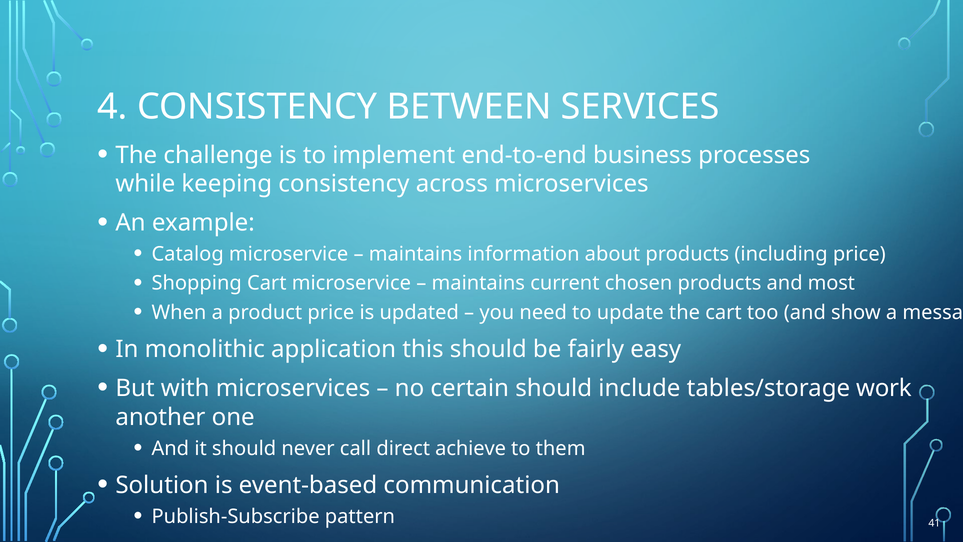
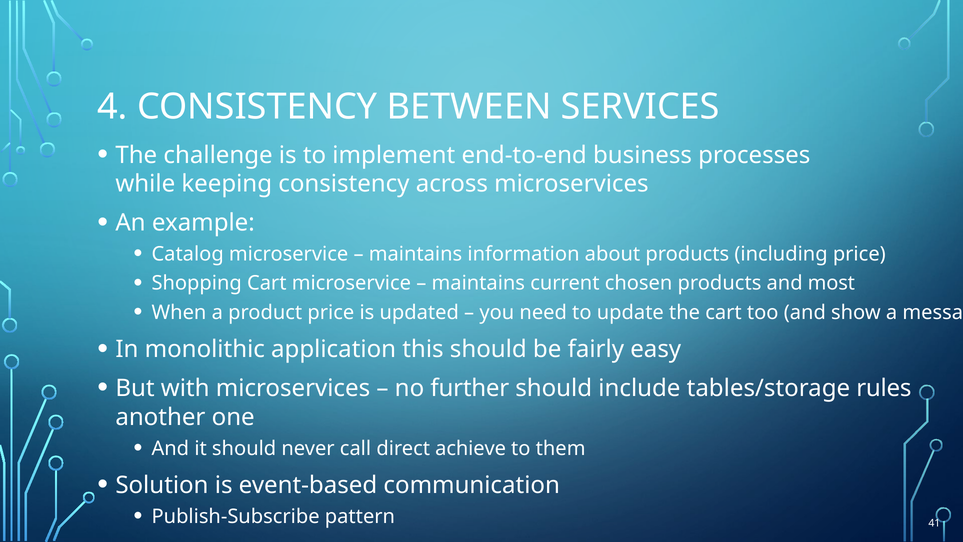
certain: certain -> further
work: work -> rules
